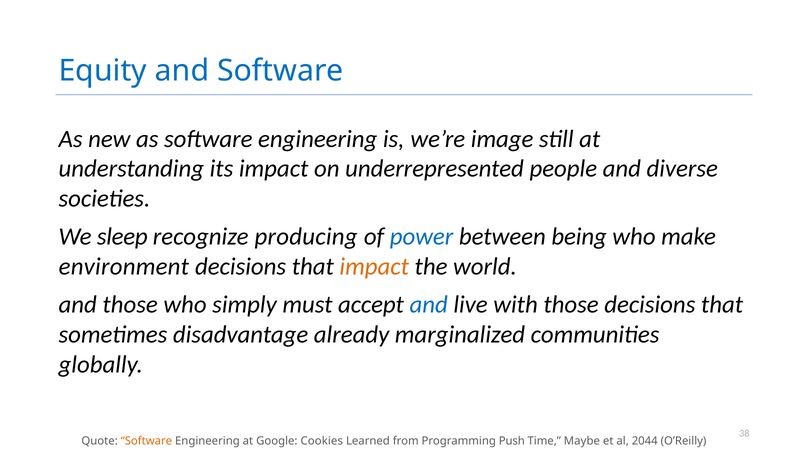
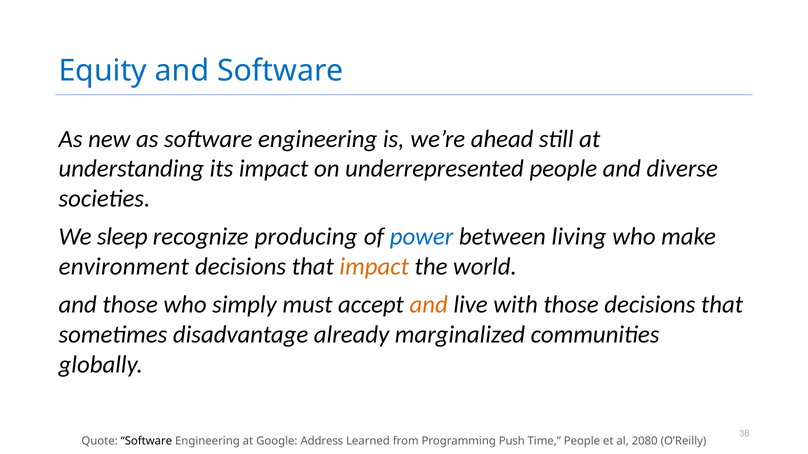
image: image -> ahead
being: being -> living
and at (429, 305) colour: blue -> orange
Software at (146, 441) colour: orange -> black
Cookies: Cookies -> Address
Time Maybe: Maybe -> People
2044: 2044 -> 2080
